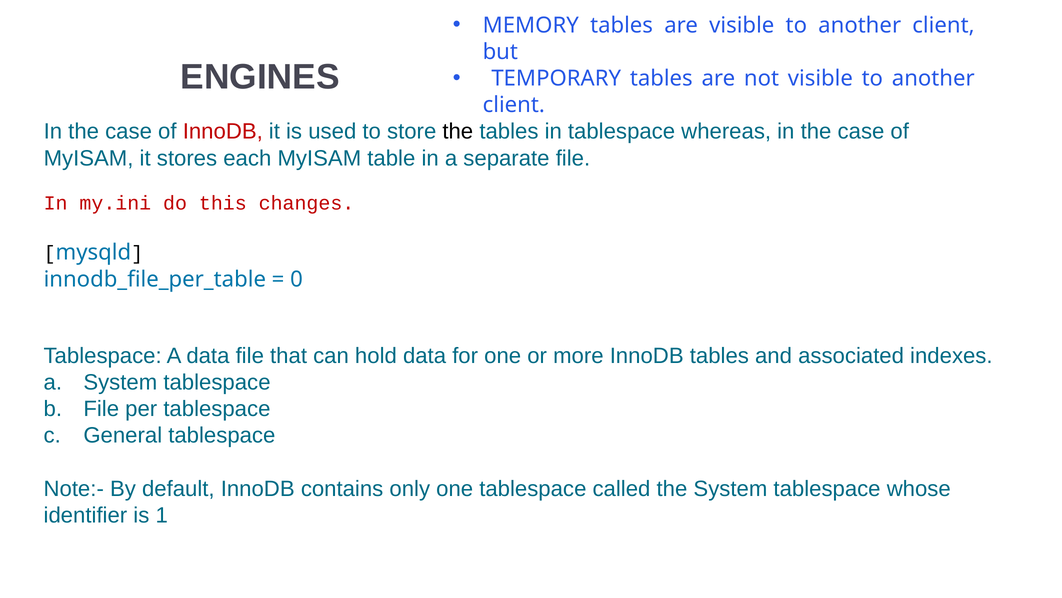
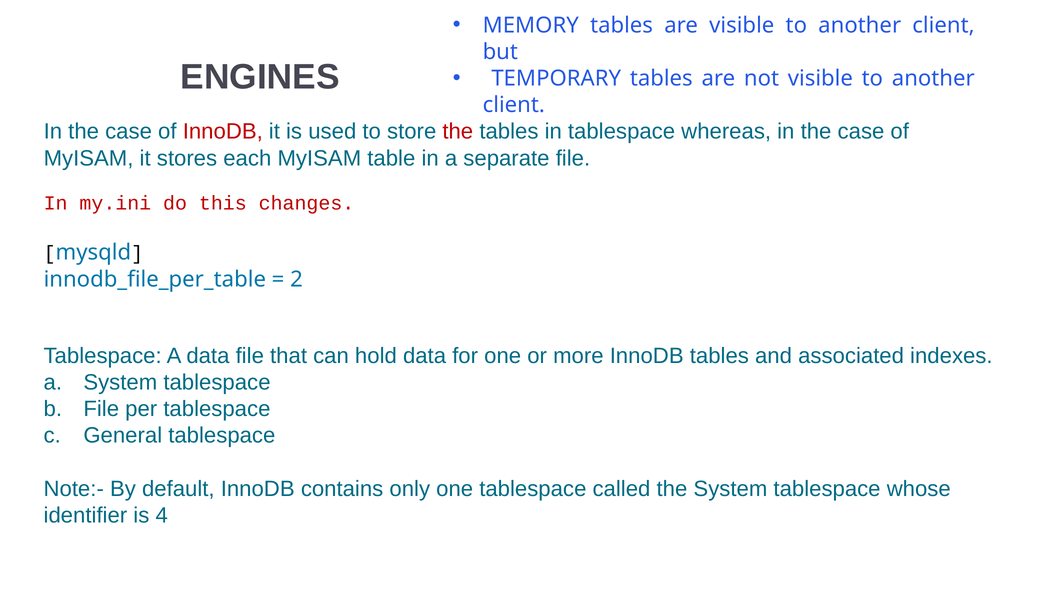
the at (458, 132) colour: black -> red
0: 0 -> 2
1: 1 -> 4
